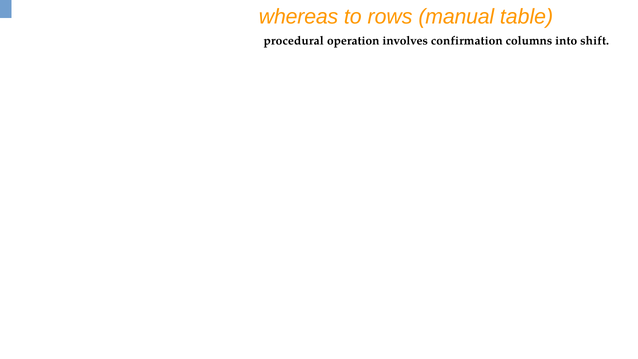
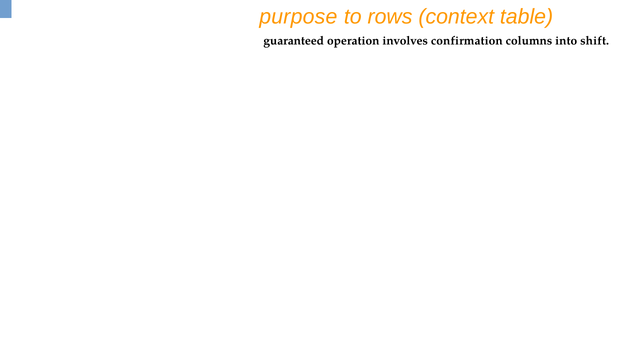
whereas: whereas -> purpose
manual: manual -> context
procedural: procedural -> guaranteed
